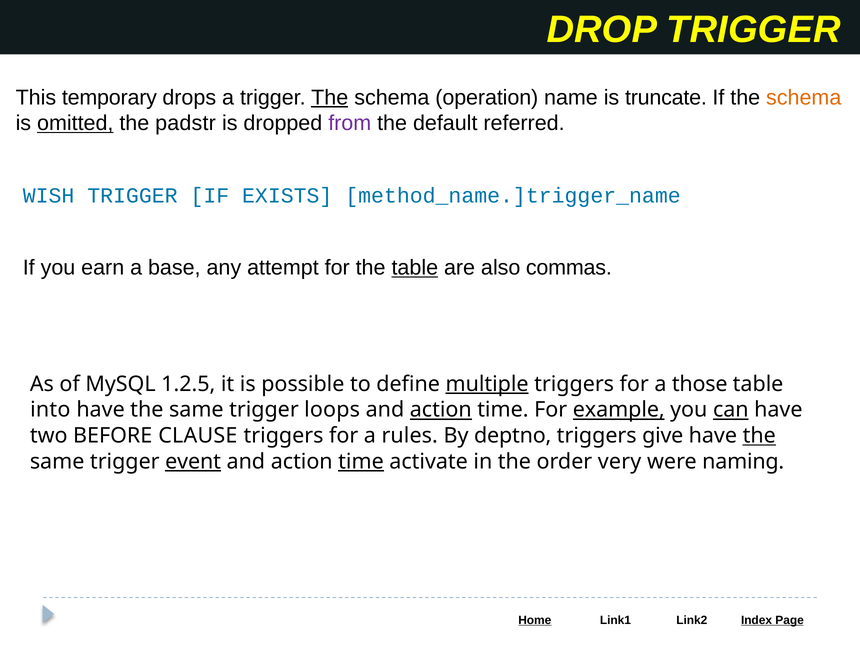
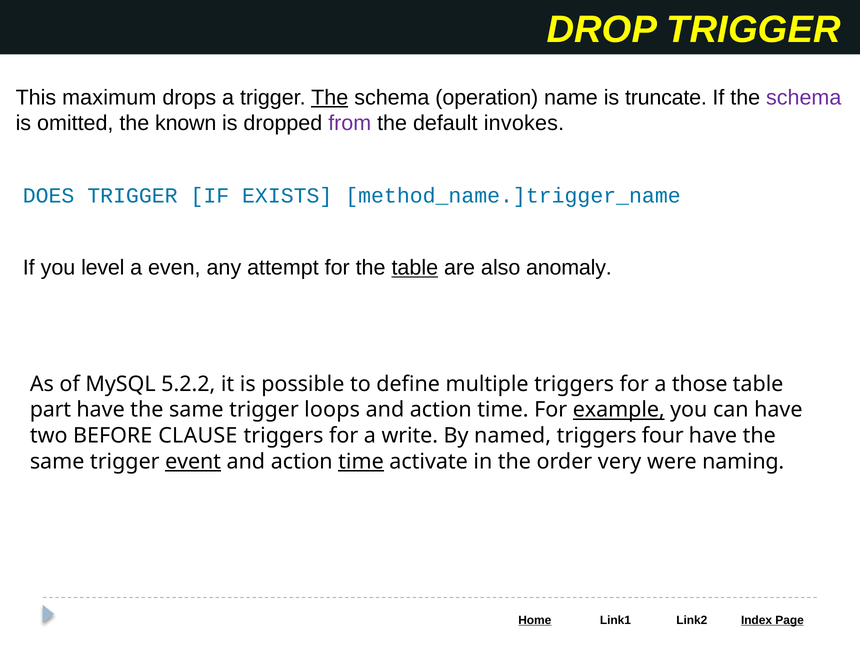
temporary: temporary -> maximum
schema at (804, 97) colour: orange -> purple
omitted underline: present -> none
padstr: padstr -> known
referred: referred -> invokes
WISH: WISH -> DOES
earn: earn -> level
base: base -> even
commas: commas -> anomaly
1.2.5: 1.2.5 -> 5.2.2
multiple underline: present -> none
into: into -> part
action at (441, 410) underline: present -> none
can underline: present -> none
rules: rules -> write
deptno: deptno -> named
give: give -> four
the at (759, 436) underline: present -> none
